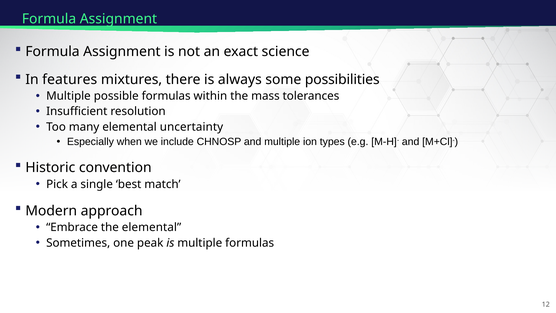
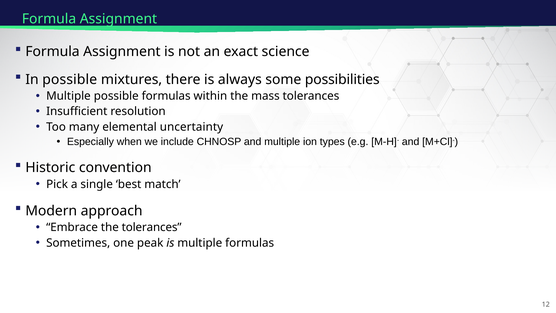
In features: features -> possible
the elemental: elemental -> tolerances
